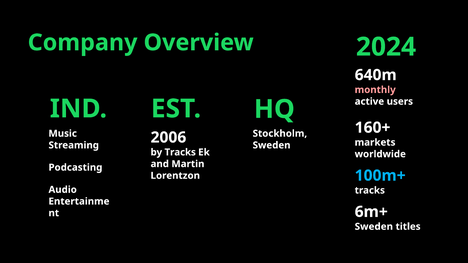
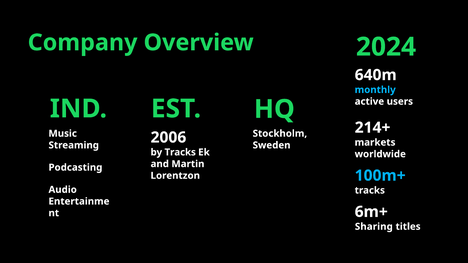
monthly colour: pink -> light blue
160+: 160+ -> 214+
Sweden at (374, 227): Sweden -> Sharing
